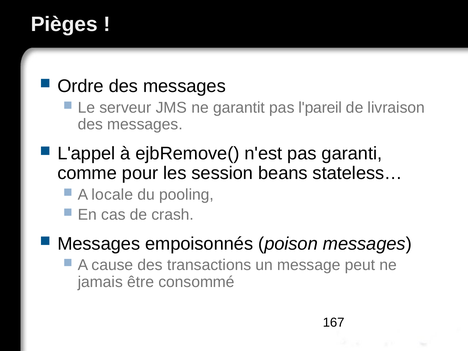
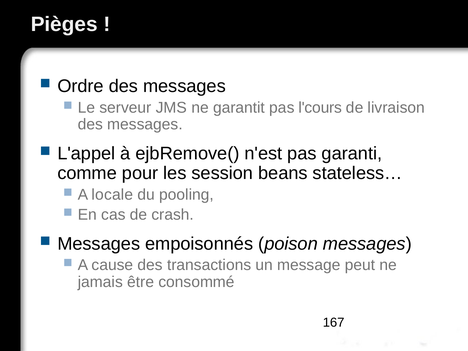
l'pareil: l'pareil -> l'cours
